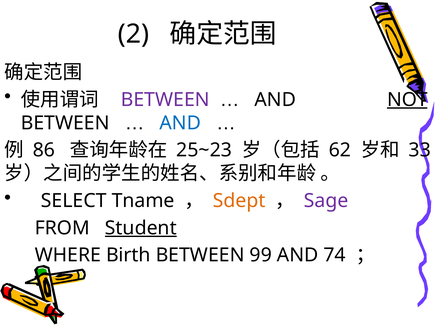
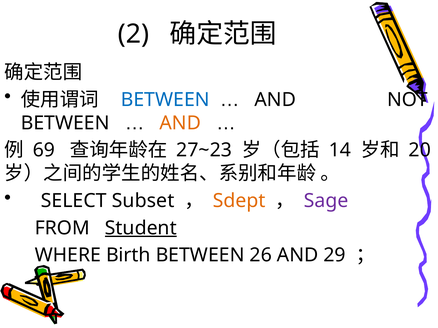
BETWEEN at (165, 100) colour: purple -> blue
NOT underline: present -> none
AND at (180, 123) colour: blue -> orange
86: 86 -> 69
25~23: 25~23 -> 27~23
62: 62 -> 14
33: 33 -> 20
Tname: Tname -> Subset
99: 99 -> 26
74: 74 -> 29
